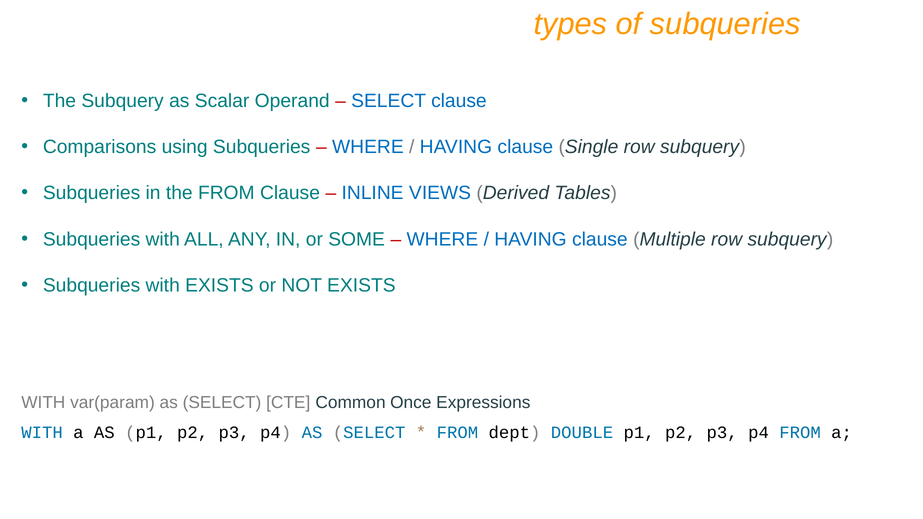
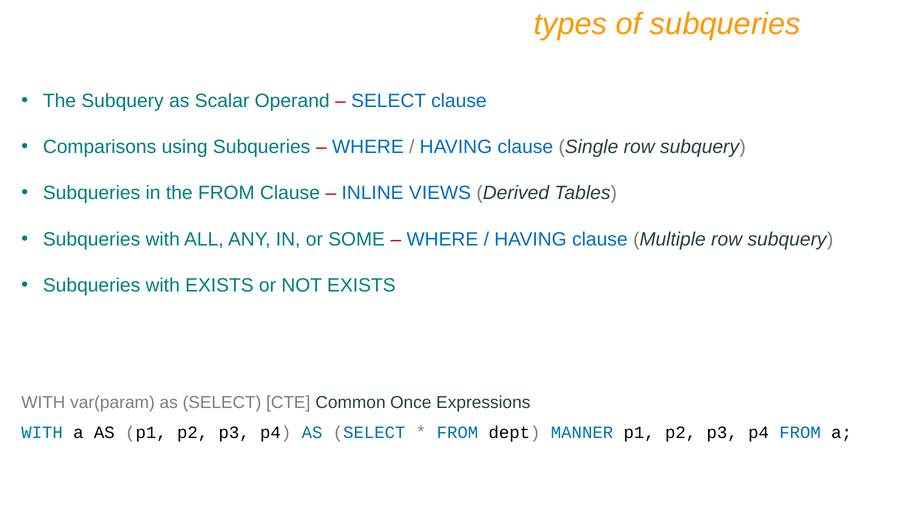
DOUBLE: DOUBLE -> MANNER
